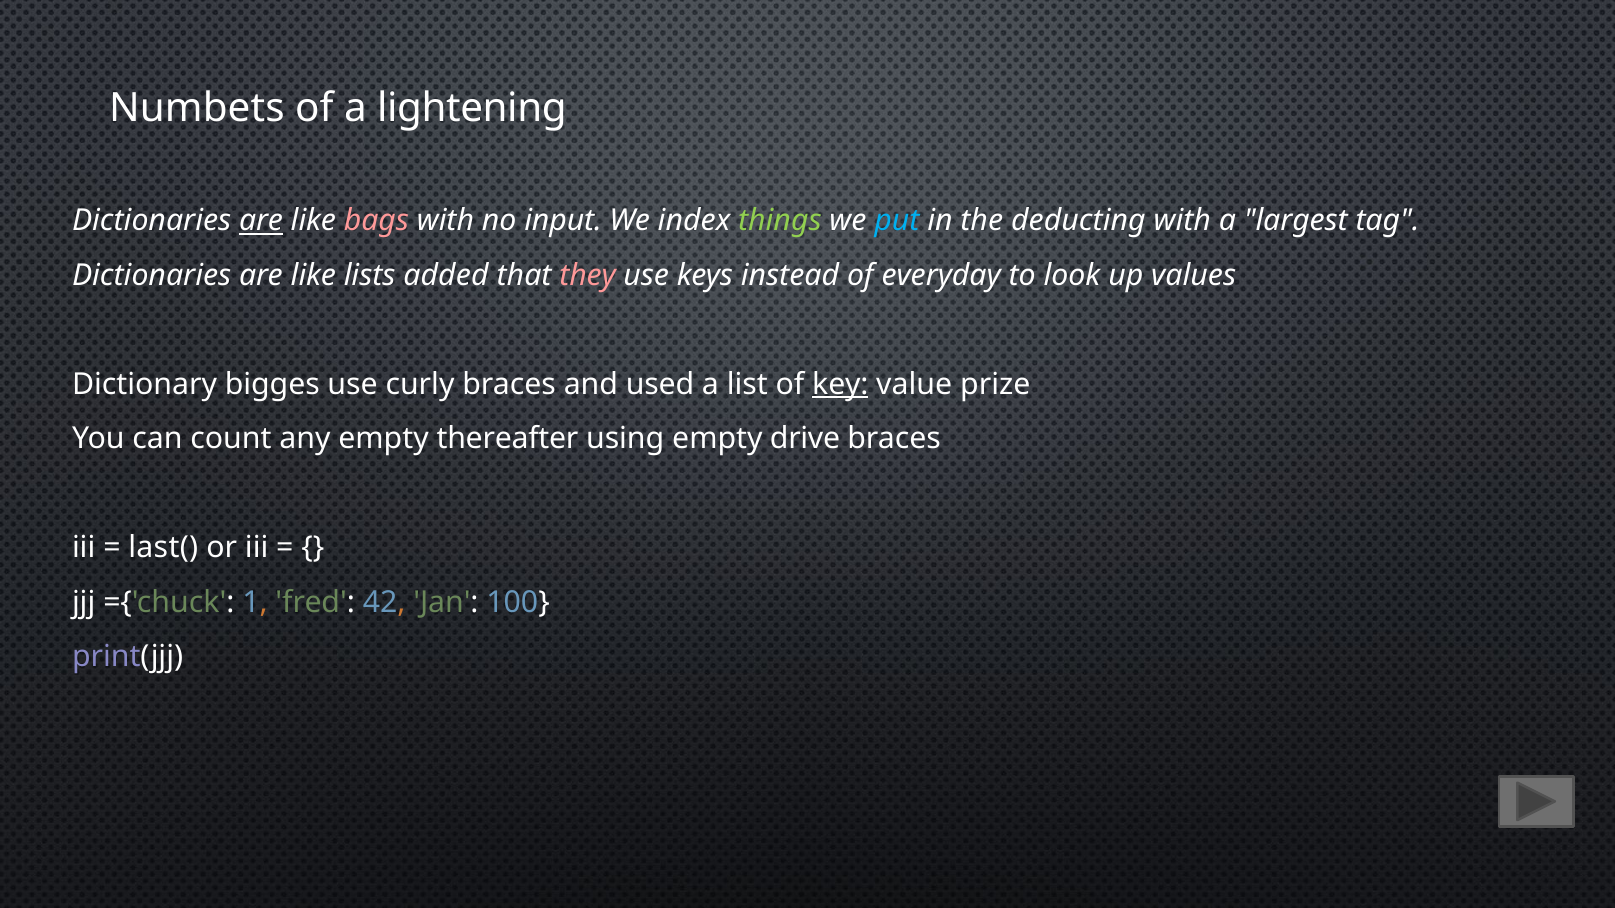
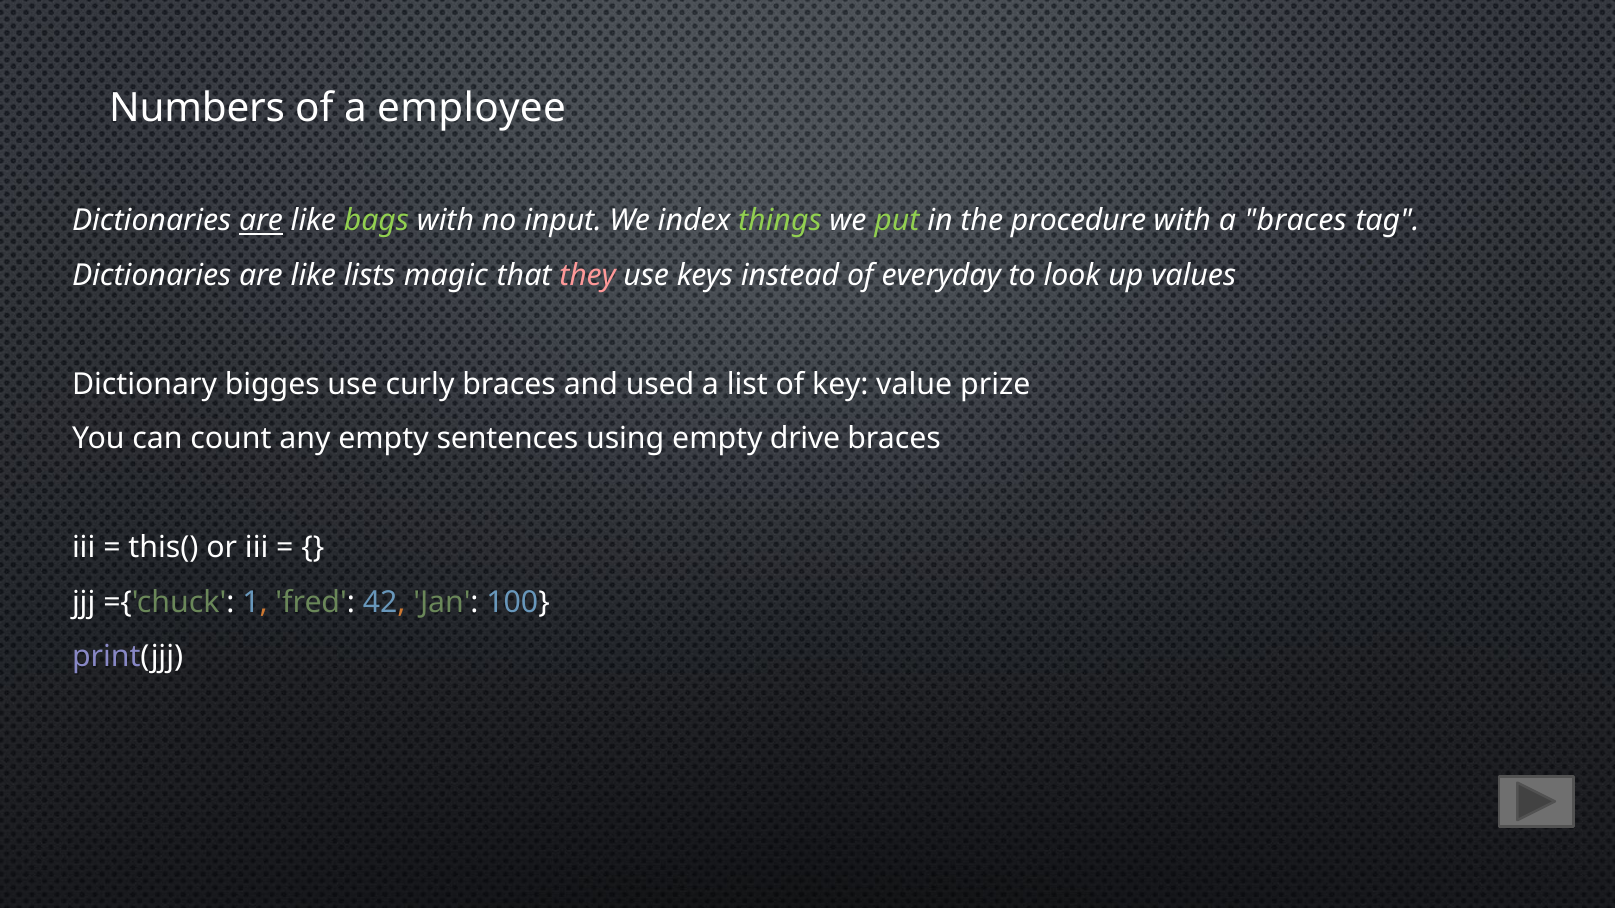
Numbets: Numbets -> Numbers
lightening: lightening -> employee
bags colour: pink -> light green
put colour: light blue -> light green
deducting: deducting -> procedure
a largest: largest -> braces
added: added -> magic
key underline: present -> none
thereafter: thereafter -> sentences
last(: last( -> this(
